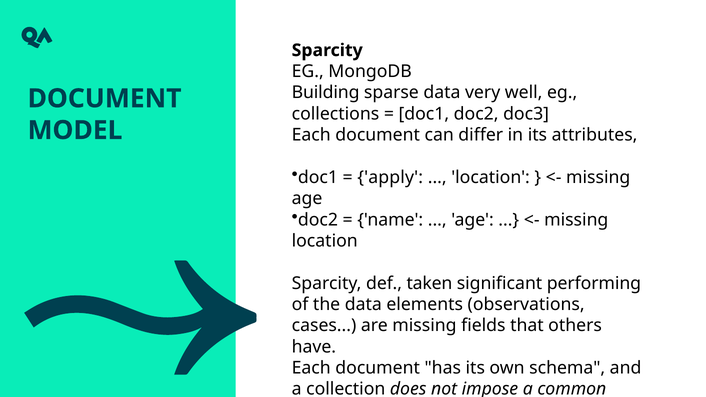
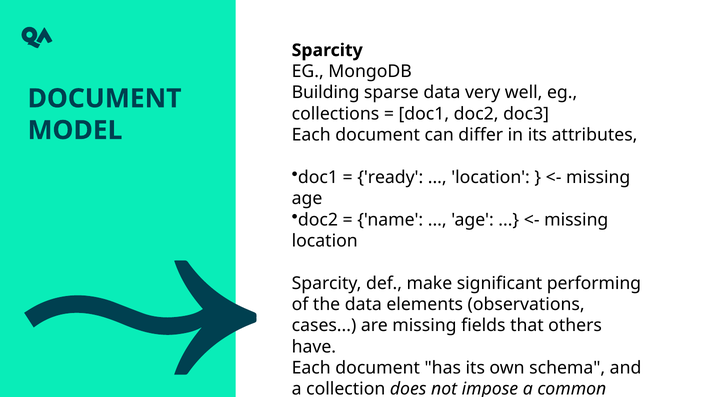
apply: apply -> ready
taken: taken -> make
